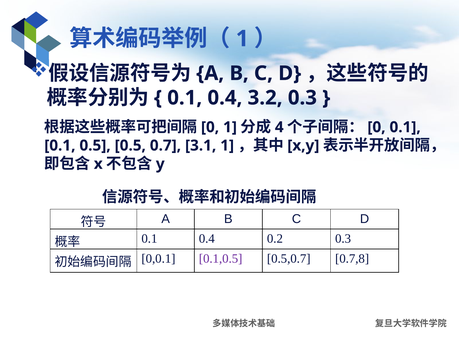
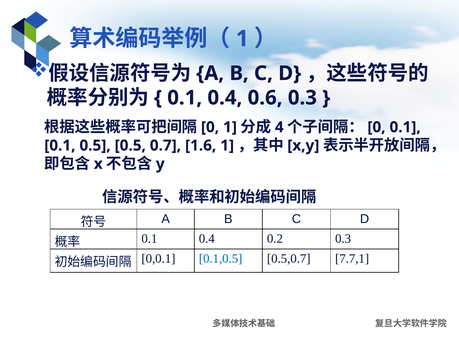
3.2: 3.2 -> 0.6
3.1: 3.1 -> 1.6
0.1,0.5 colour: purple -> blue
0.7,8: 0.7,8 -> 7.7,1
